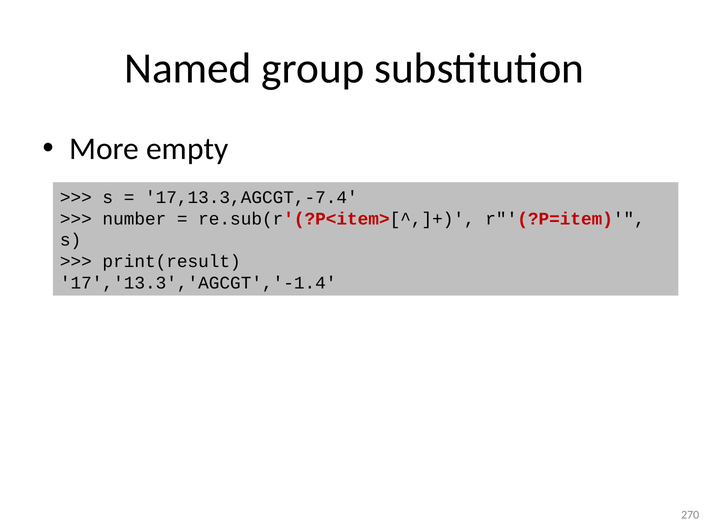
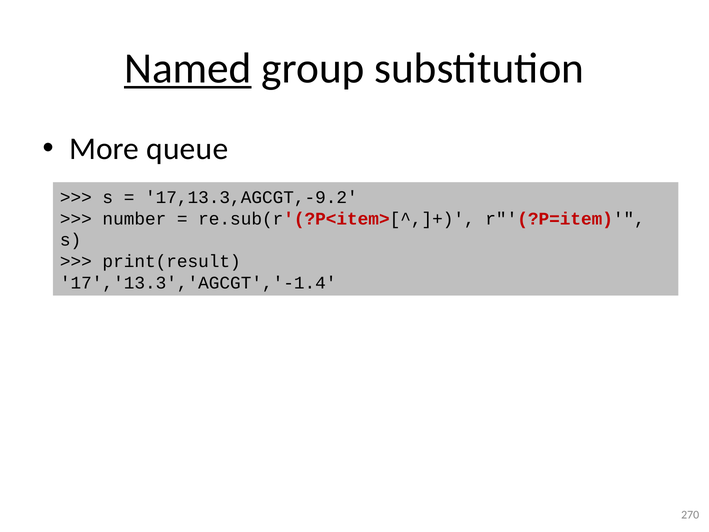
Named underline: none -> present
empty: empty -> queue
17,13.3,AGCGT,-7.4: 17,13.3,AGCGT,-7.4 -> 17,13.3,AGCGT,-9.2
